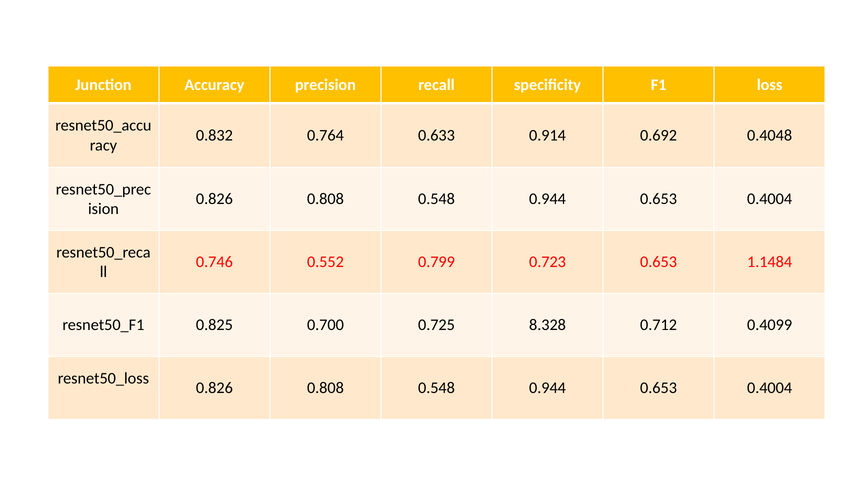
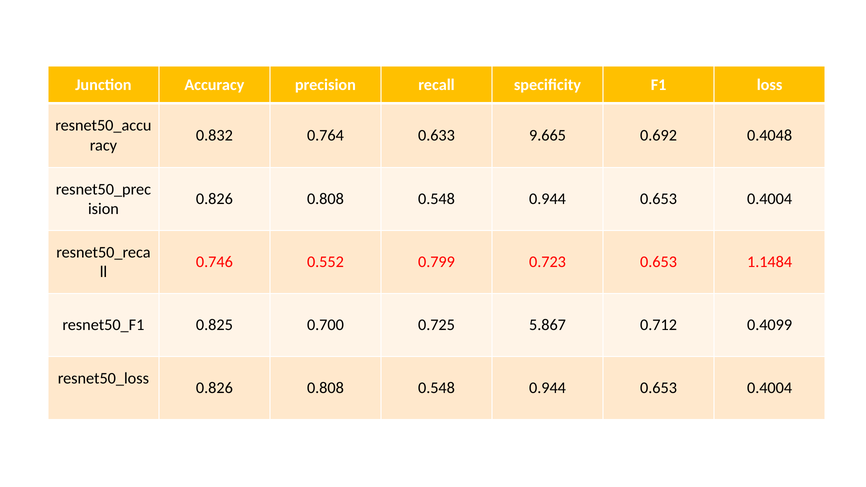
0.914: 0.914 -> 9.665
8.328: 8.328 -> 5.867
